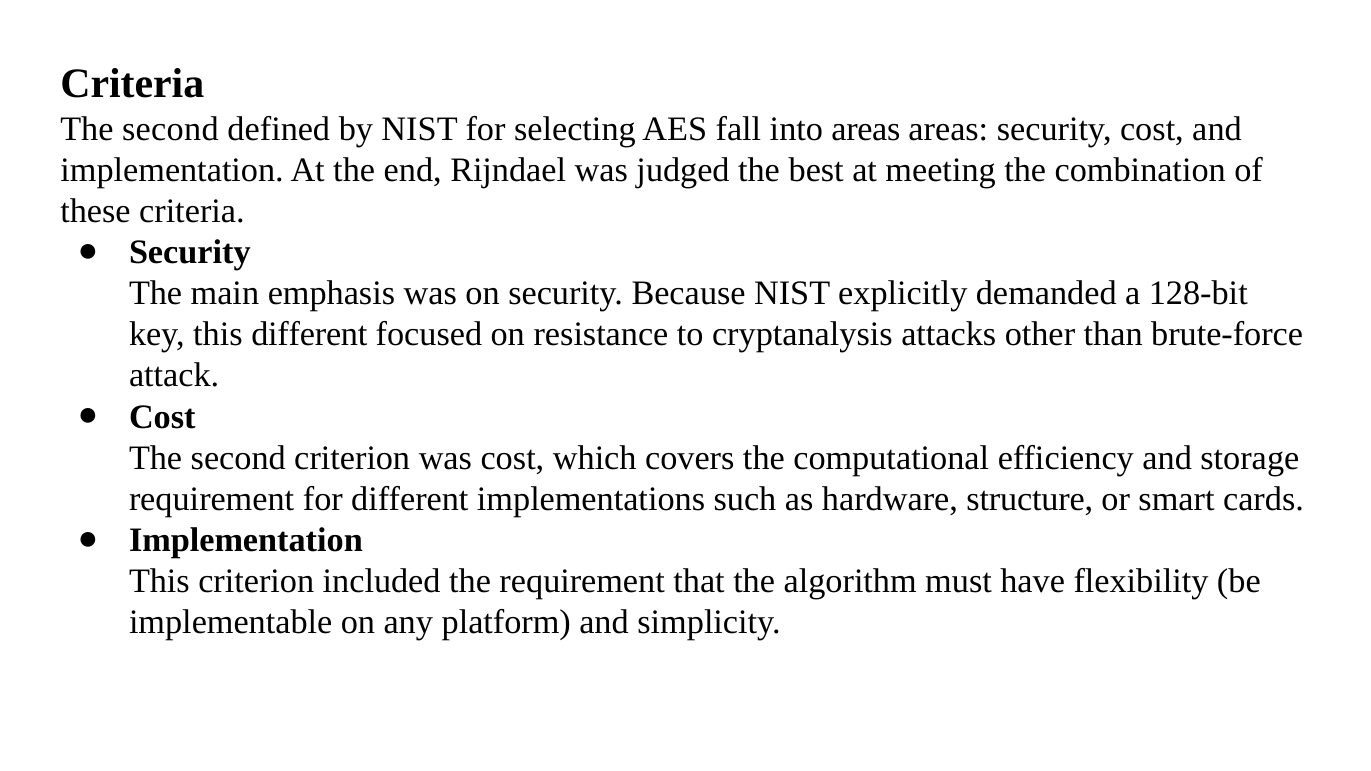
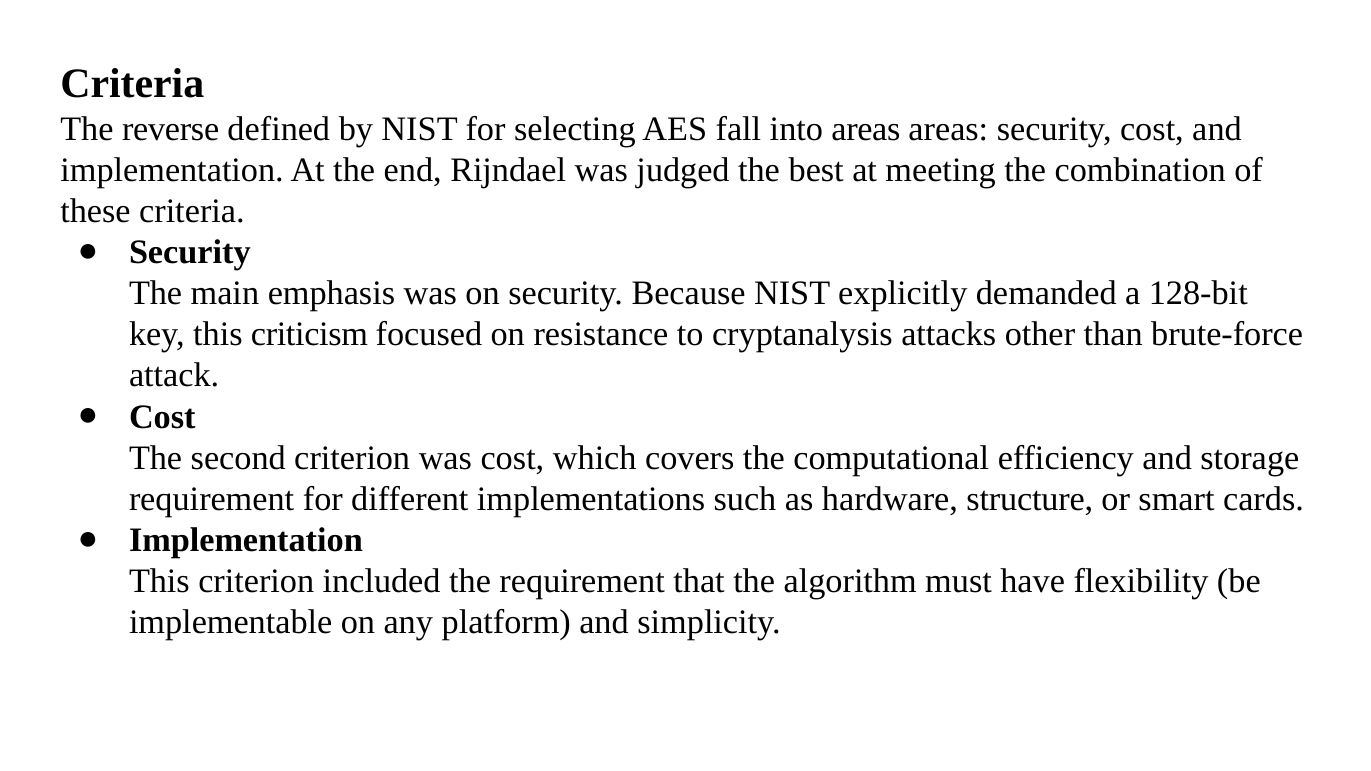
second at (170, 129): second -> reverse
this different: different -> criticism
